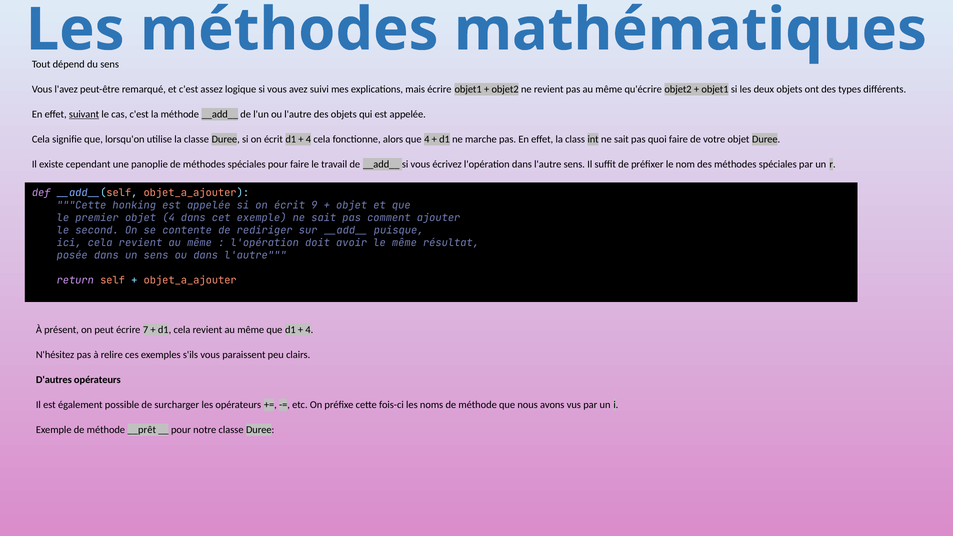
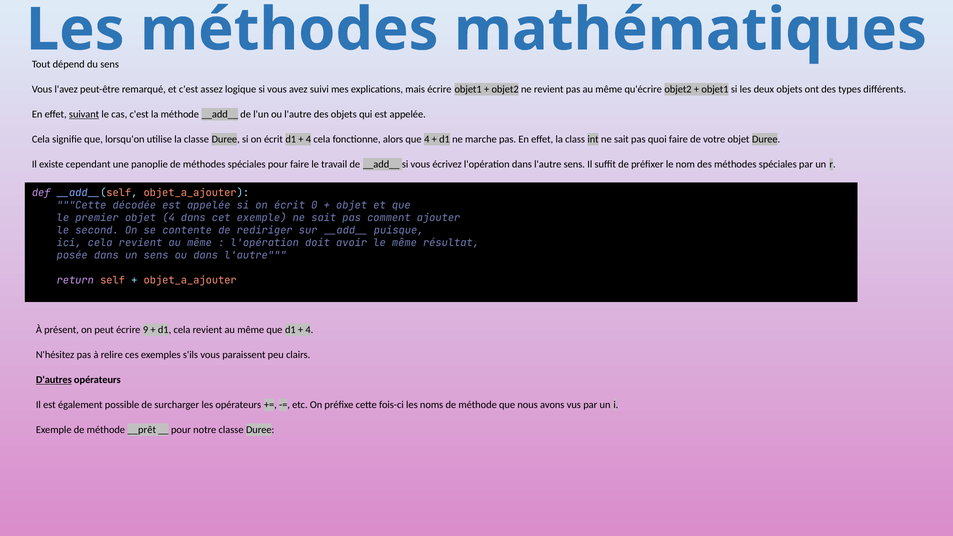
honking: honking -> décodée
9: 9 -> 0
7: 7 -> 9
D'autres underline: none -> present
